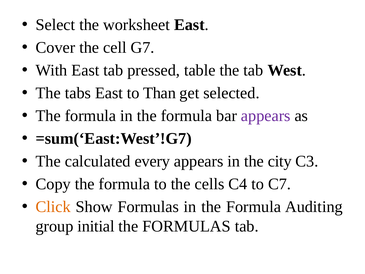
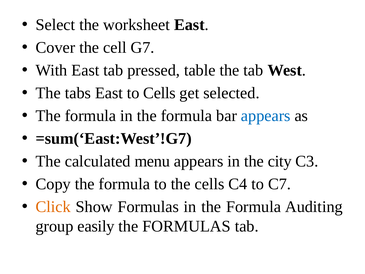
to Than: Than -> Cells
appears at (266, 116) colour: purple -> blue
every: every -> menu
initial: initial -> easily
